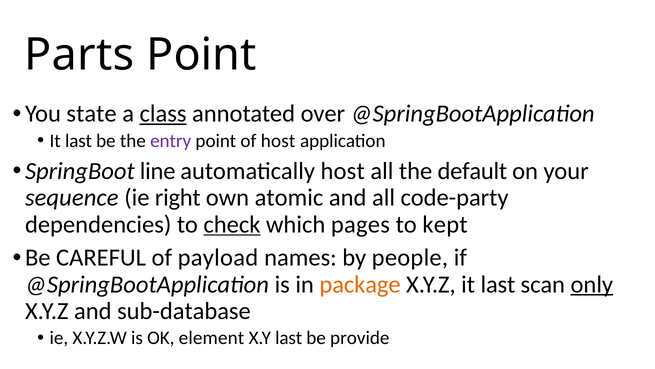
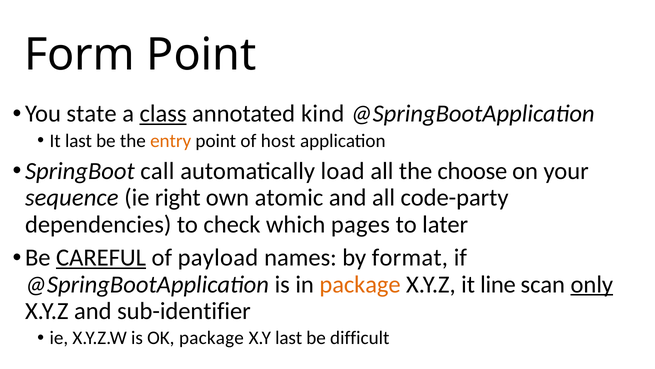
Parts: Parts -> Form
over: over -> kind
entry colour: purple -> orange
line: line -> call
automatically host: host -> load
default: default -> choose
check underline: present -> none
kept: kept -> later
CAREFUL underline: none -> present
people: people -> format
X.Y.Z it last: last -> line
sub-database: sub-database -> sub-identifier
OK element: element -> package
provide: provide -> difficult
